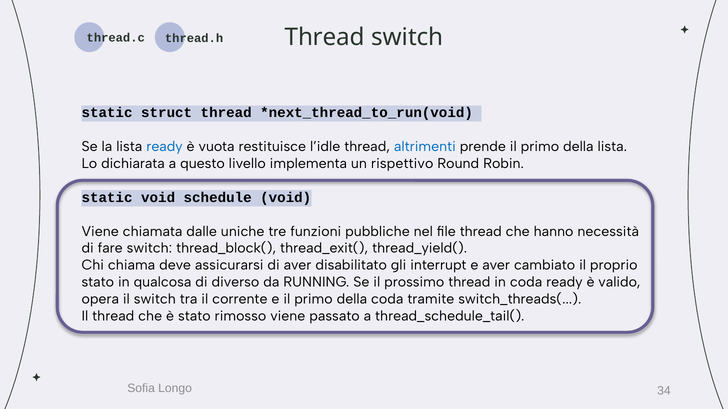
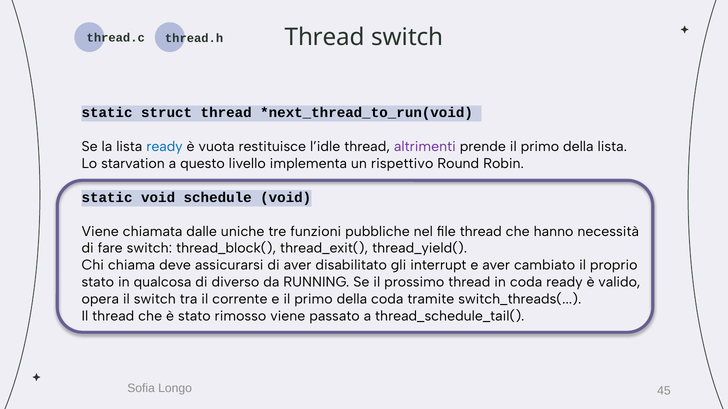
altrimenti colour: blue -> purple
dichiarata: dichiarata -> starvation
34: 34 -> 45
